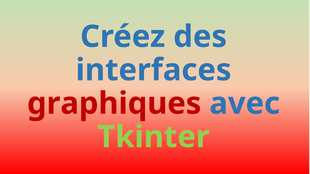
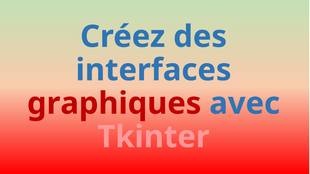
Tkinter colour: light green -> pink
